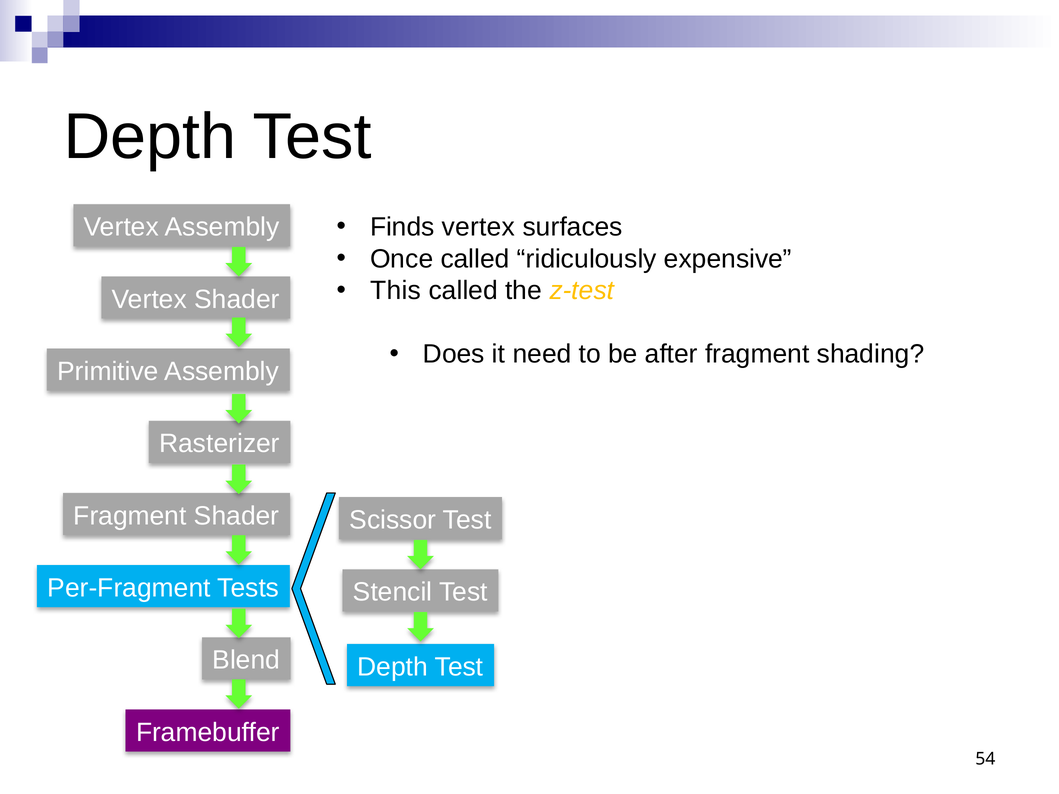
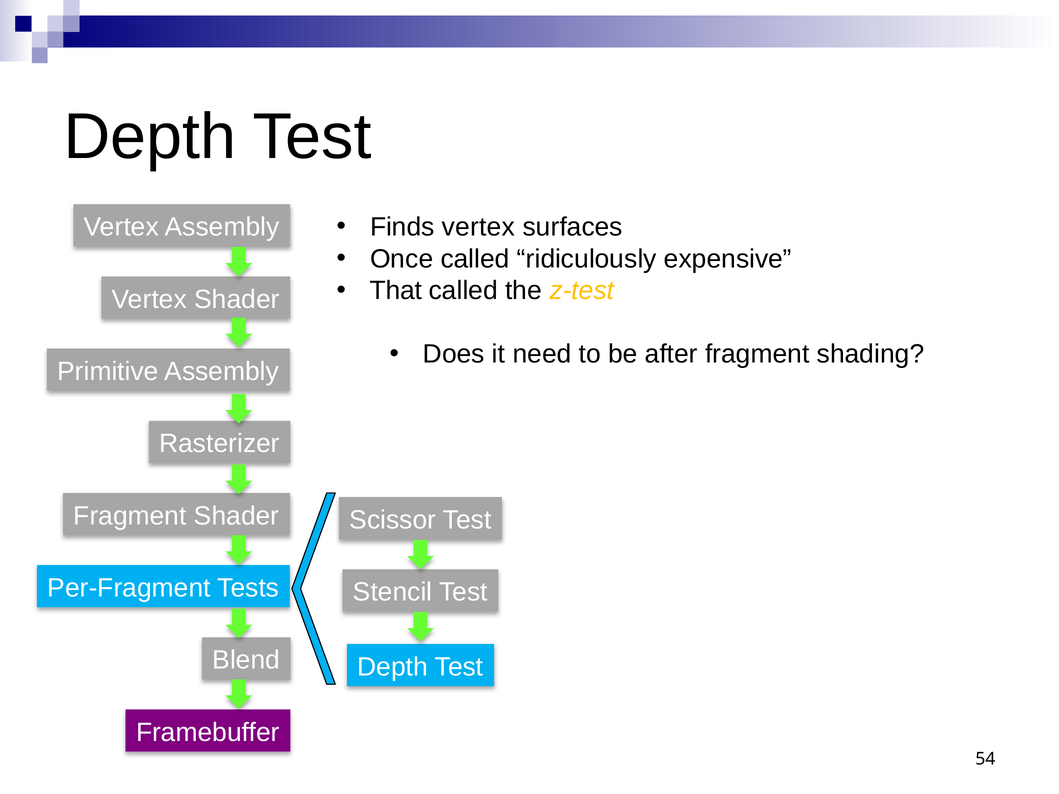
This: This -> That
